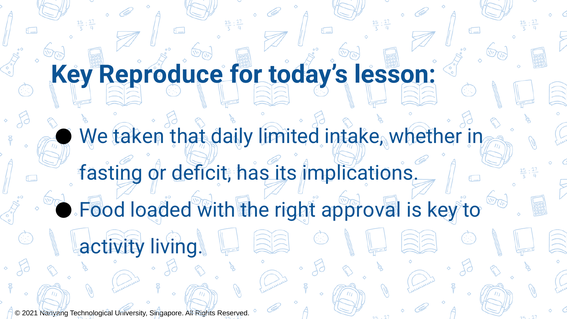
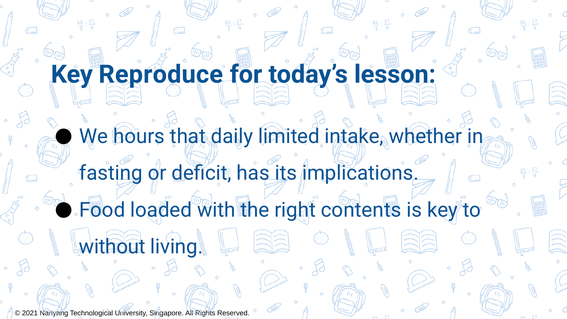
taken: taken -> hours
approval: approval -> contents
activity: activity -> without
